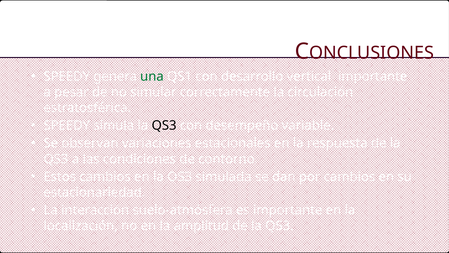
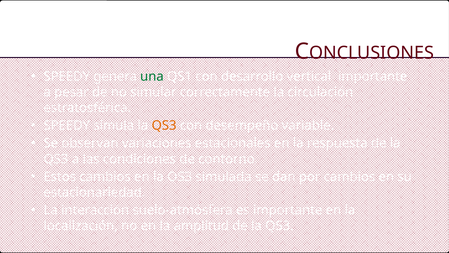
QS3 at (164, 125) colour: black -> orange
